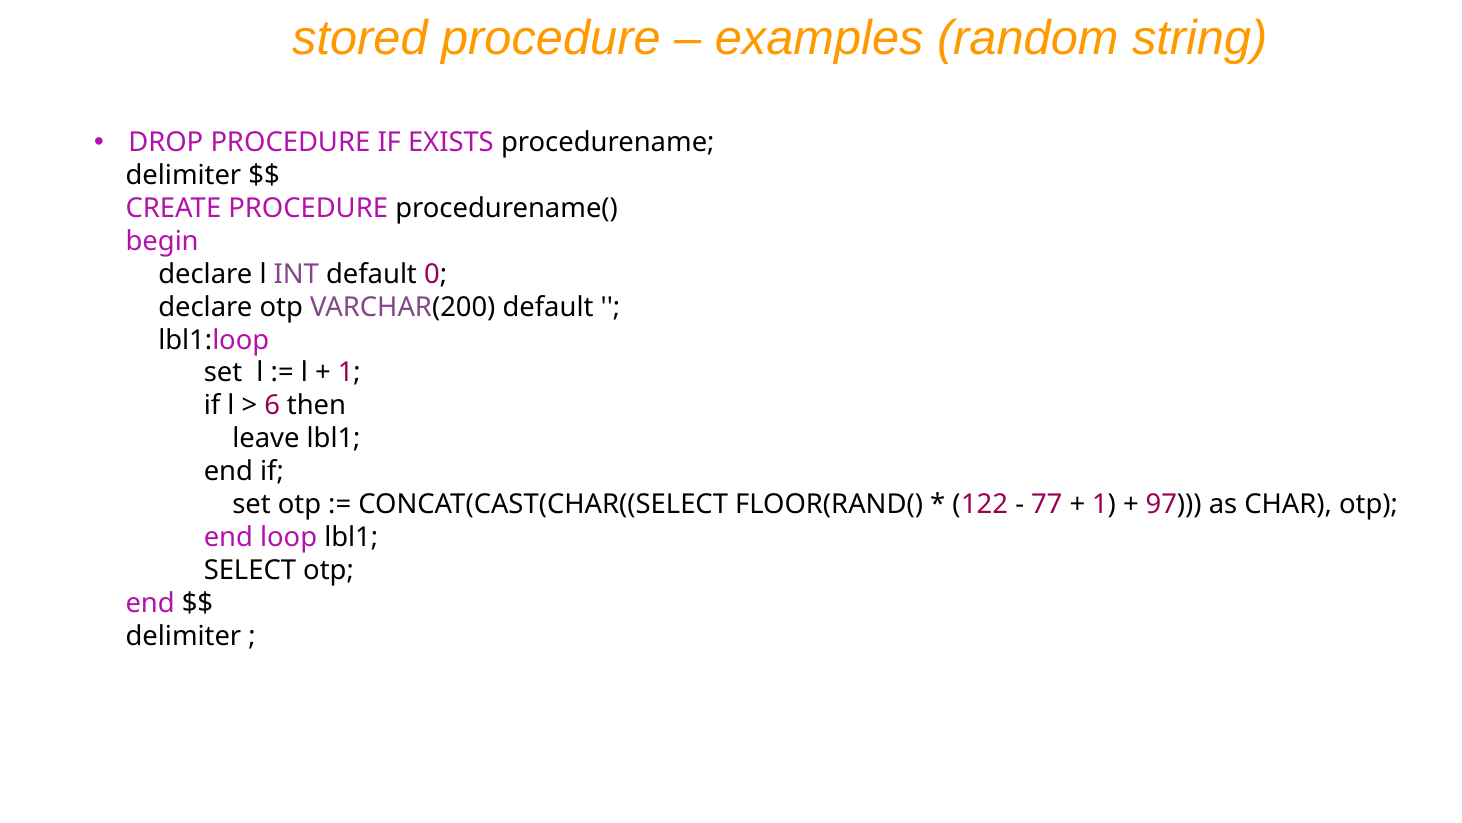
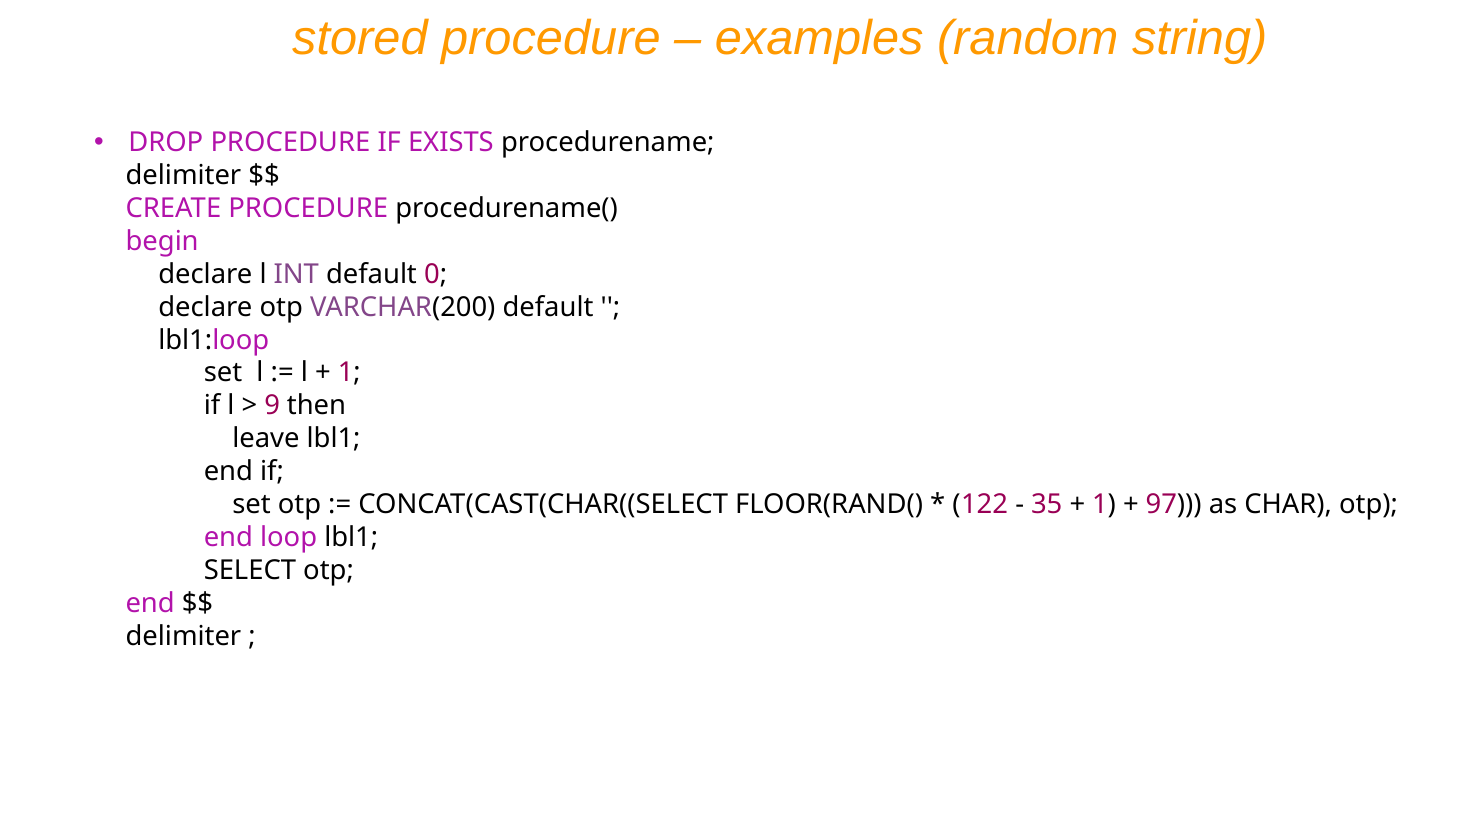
6: 6 -> 9
77: 77 -> 35
